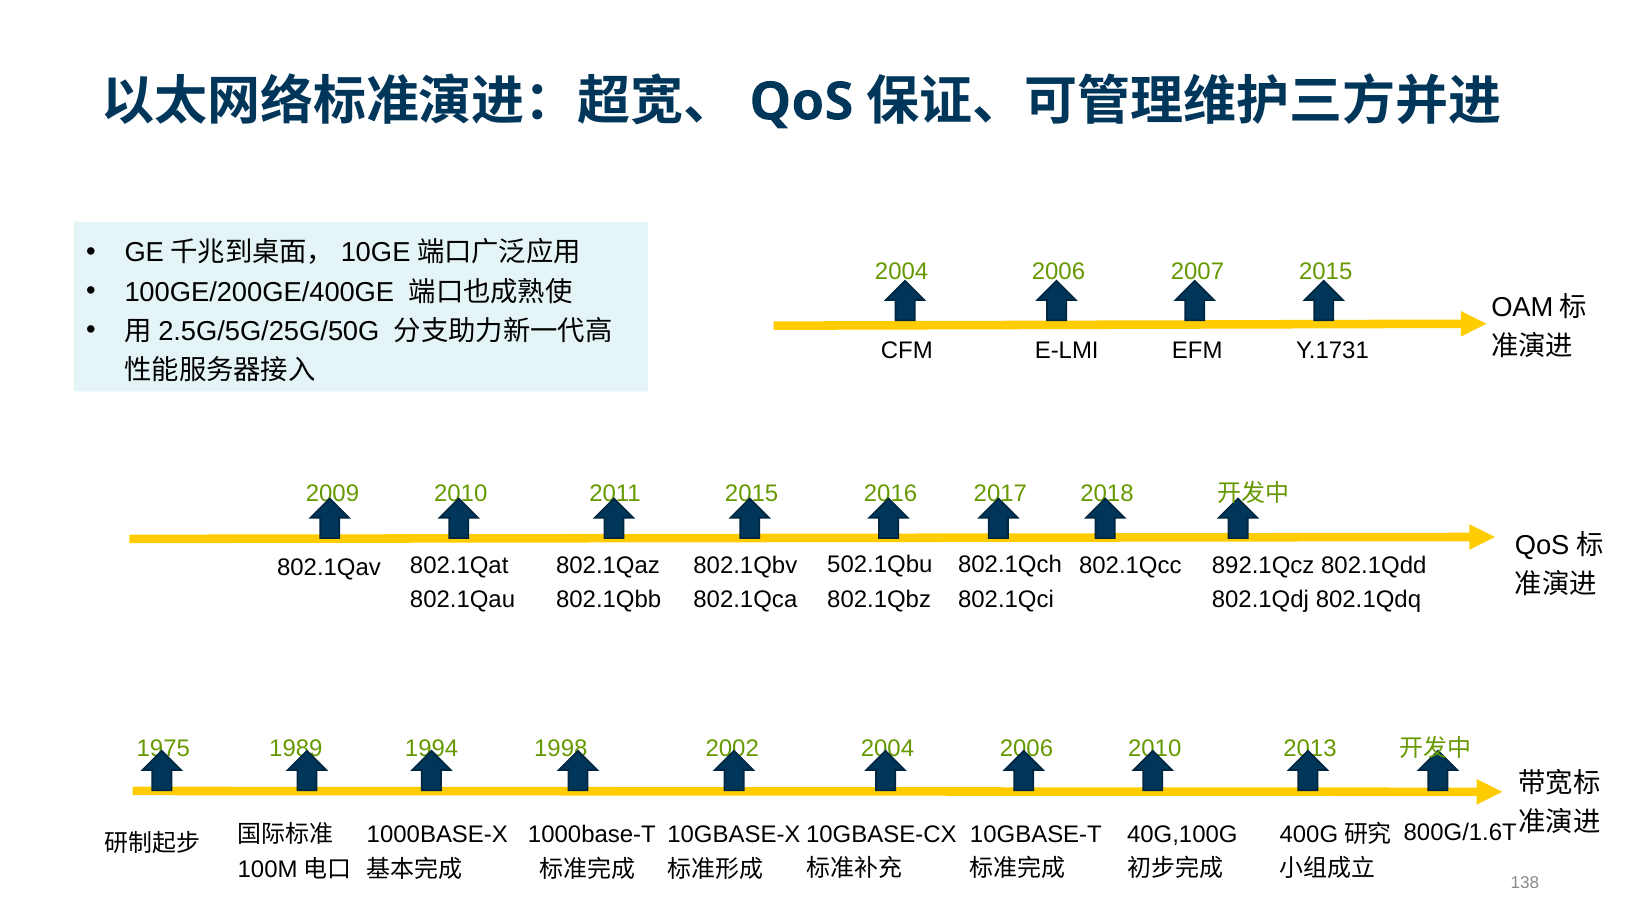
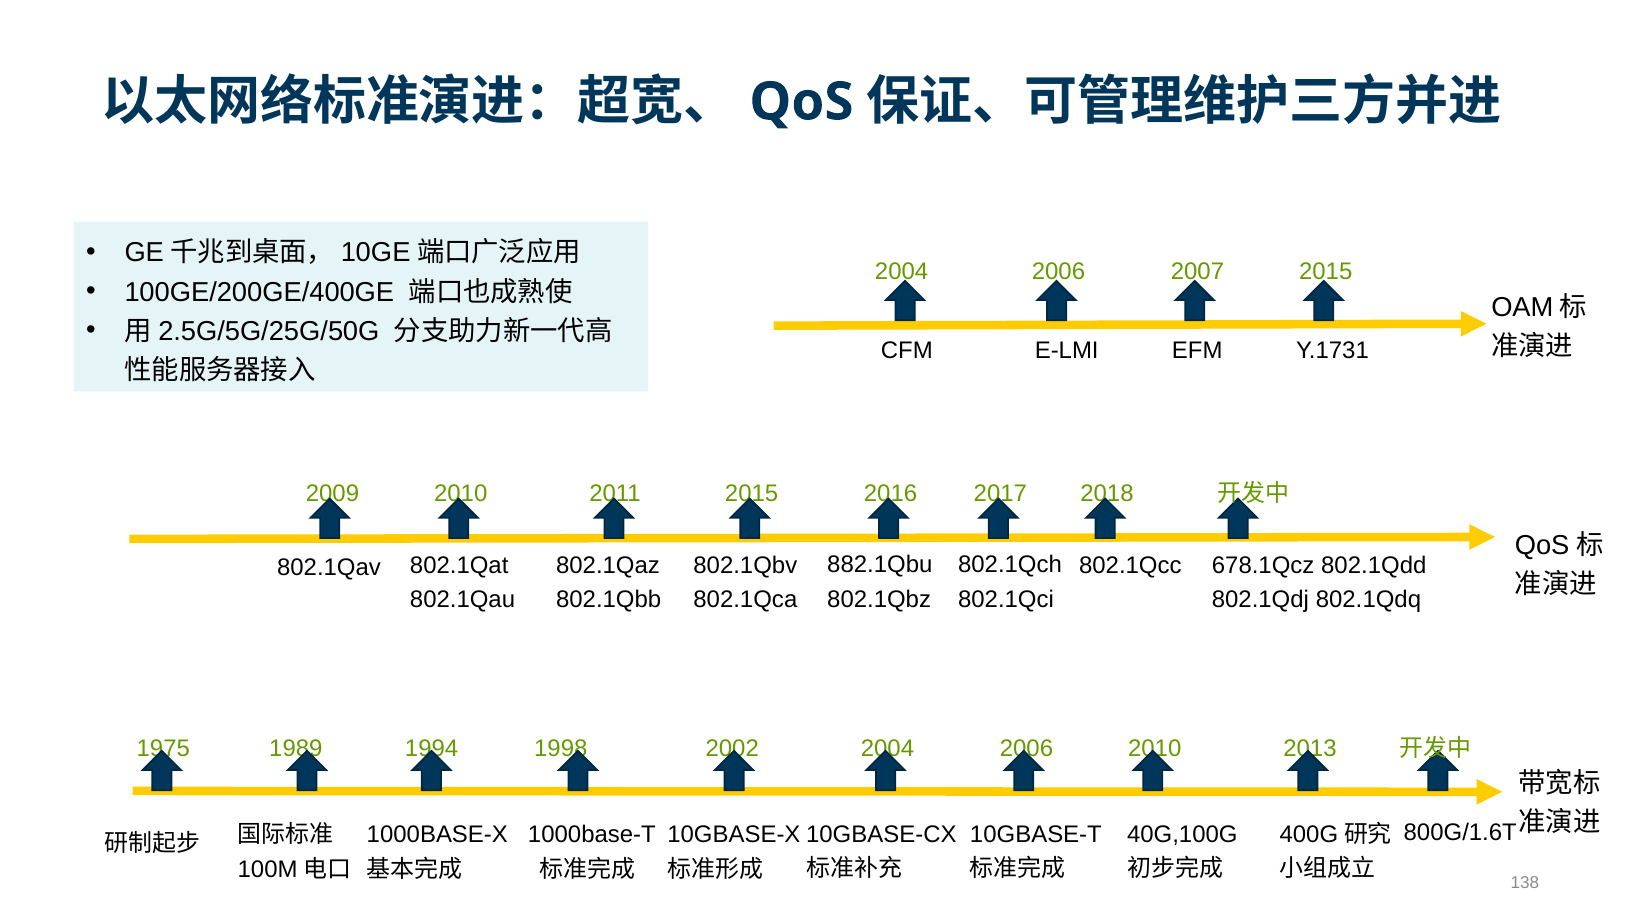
502.1Qbu: 502.1Qbu -> 882.1Qbu
892.1Qcz: 892.1Qcz -> 678.1Qcz
